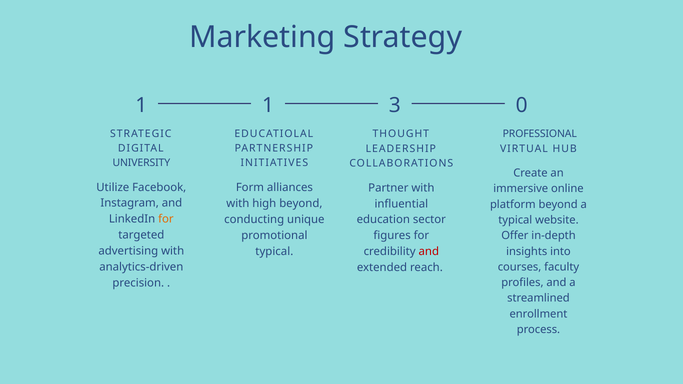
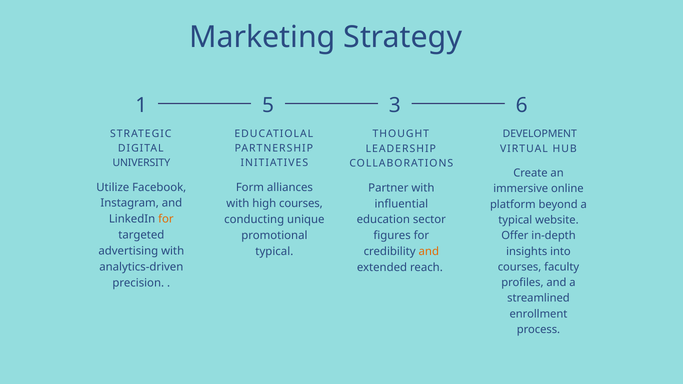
1 1: 1 -> 5
0: 0 -> 6
PROFESSIONAL: PROFESSIONAL -> DEVELOPMENT
high beyond: beyond -> courses
and at (429, 252) colour: red -> orange
